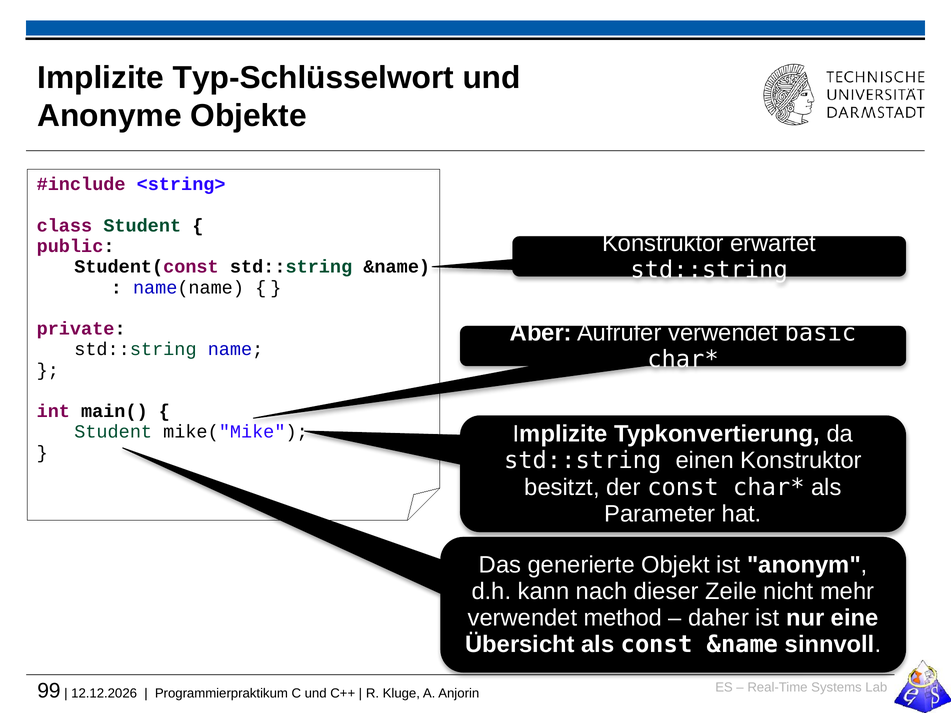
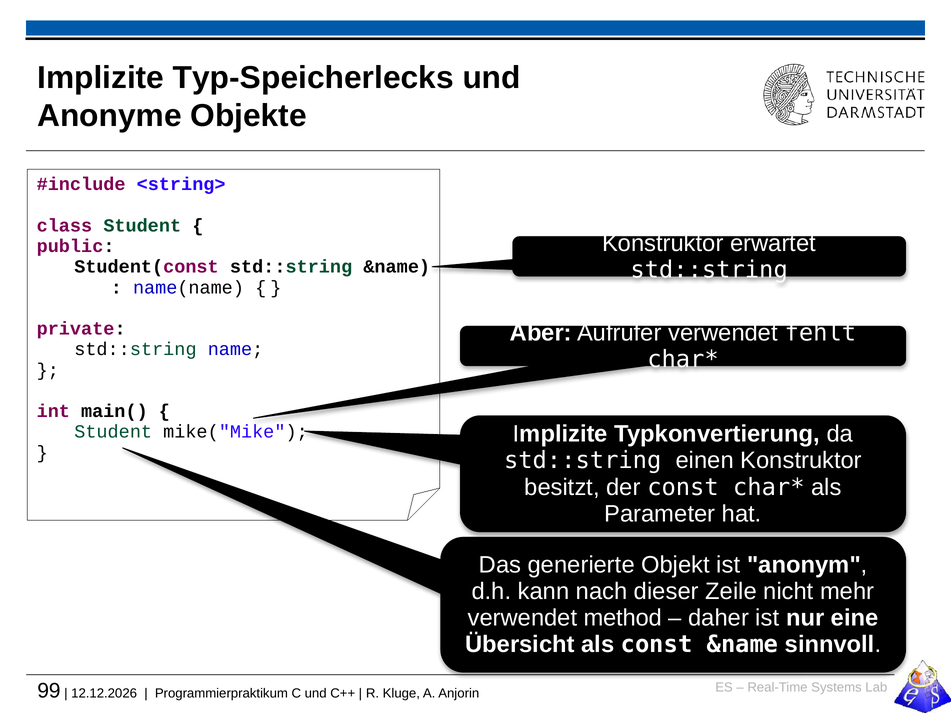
Typ-Schlüsselwort: Typ-Schlüsselwort -> Typ-Speicherlecks
basic: basic -> fehlt
